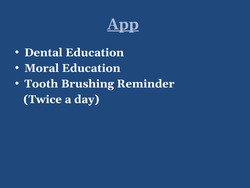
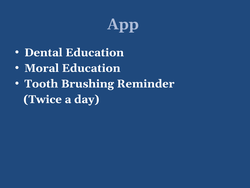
App underline: present -> none
